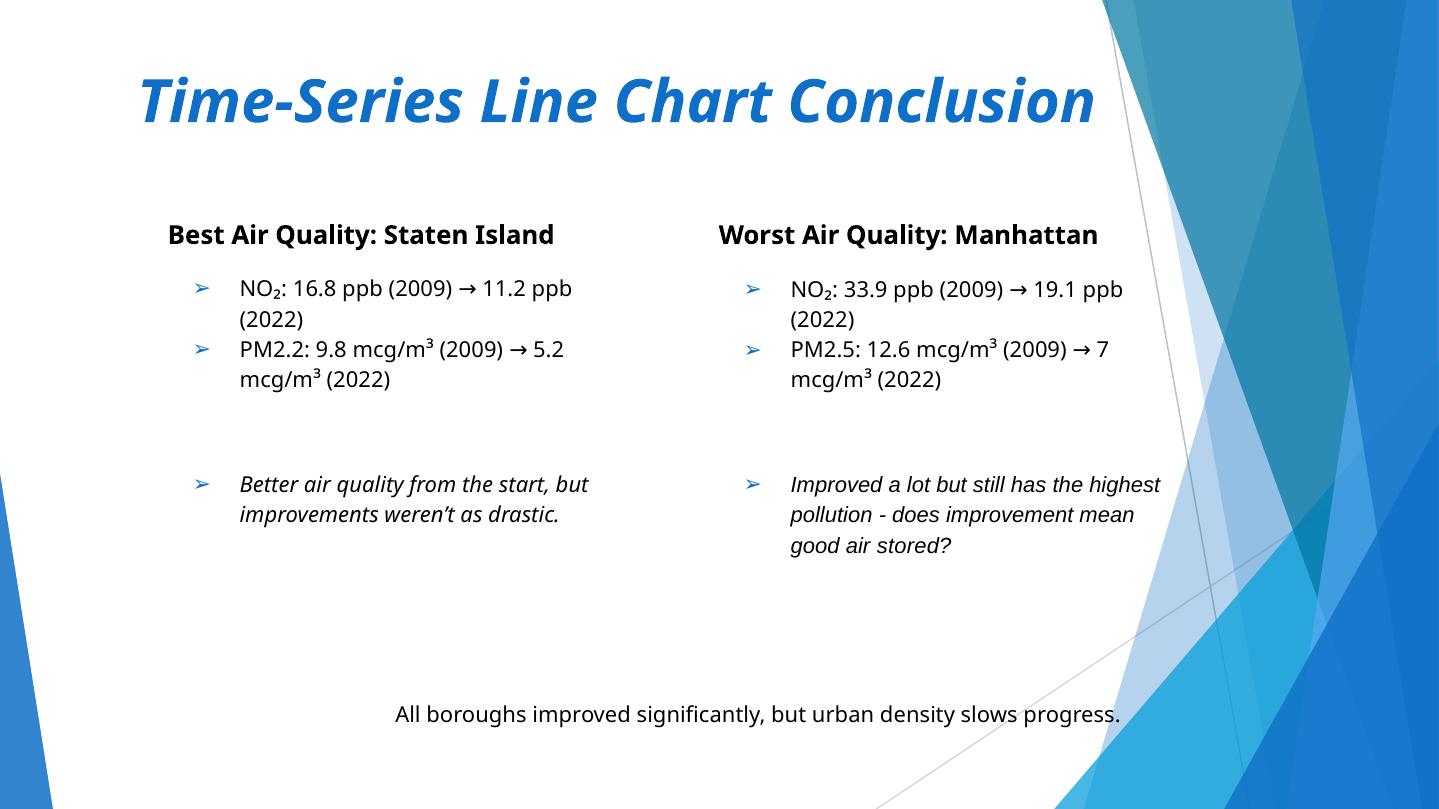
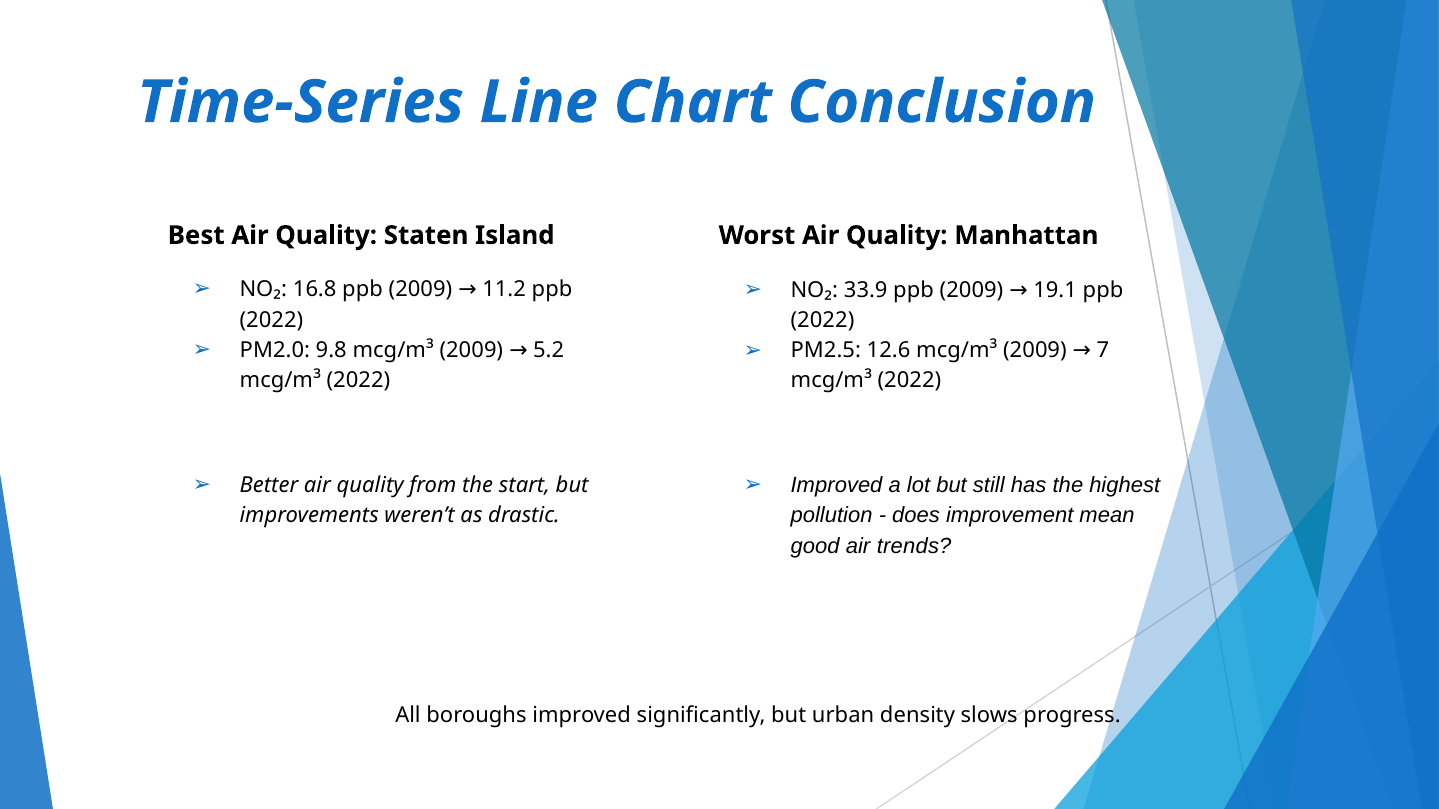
PM2.2: PM2.2 -> PM2.0
stored: stored -> trends
